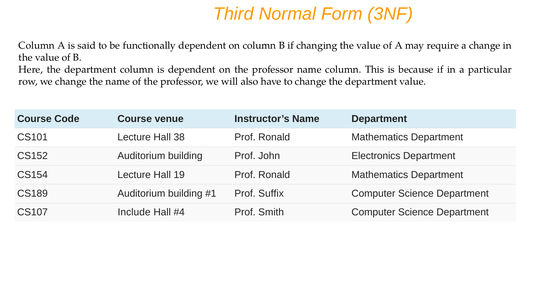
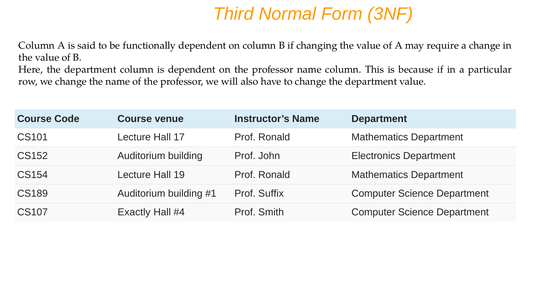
38: 38 -> 17
Include: Include -> Exactly
